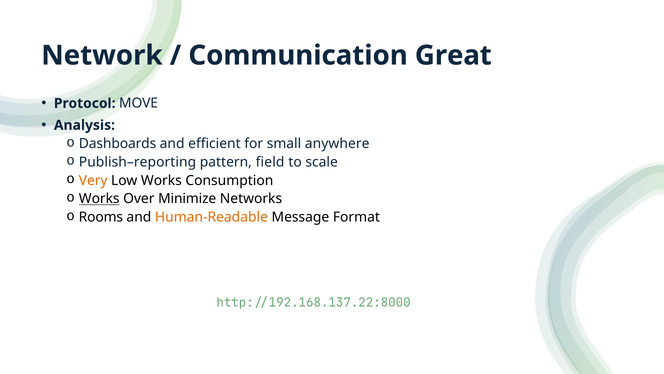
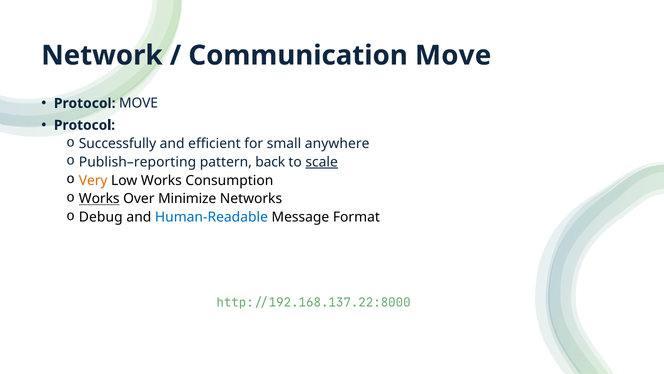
Communication Great: Great -> Move
Analysis at (84, 125): Analysis -> Protocol
Dashboards: Dashboards -> Successfully
field: field -> back
scale underline: none -> present
Rooms: Rooms -> Debug
Human-Readable colour: orange -> blue
